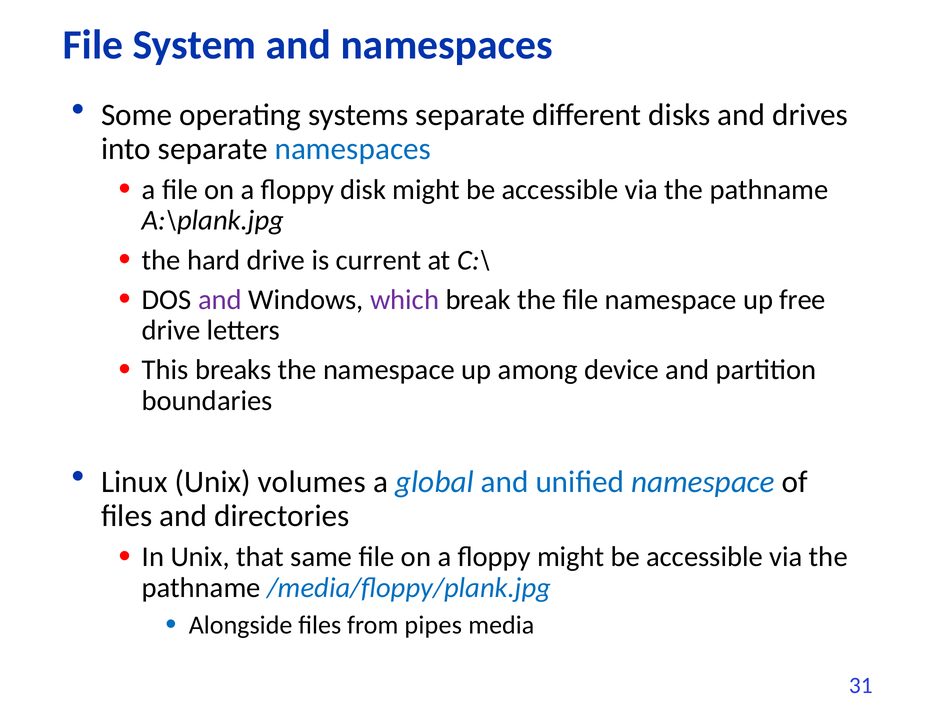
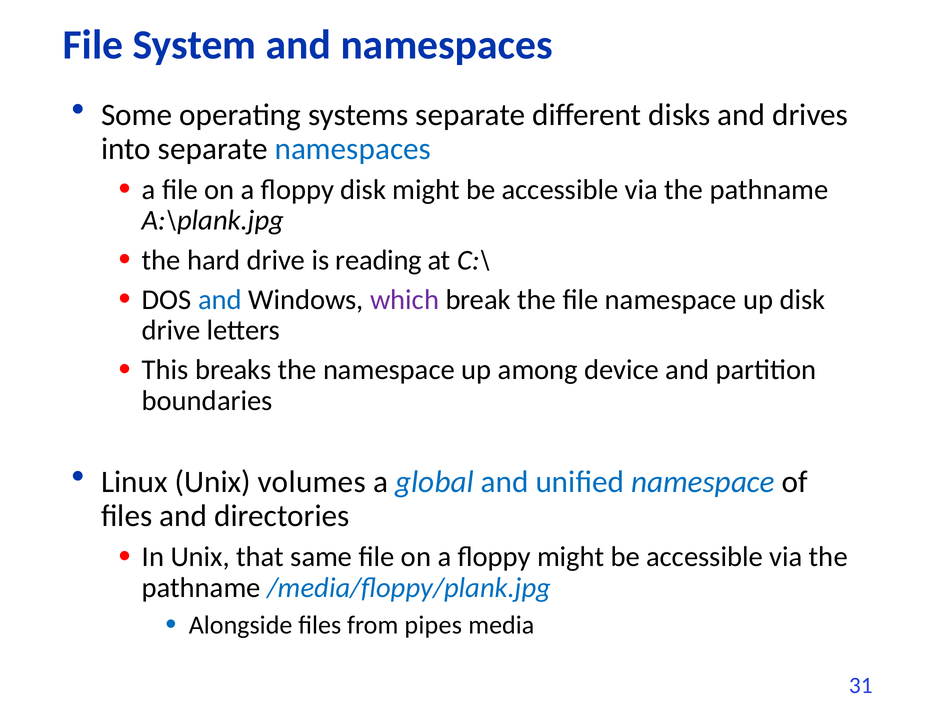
current: current -> reading
and at (220, 299) colour: purple -> blue
up free: free -> disk
